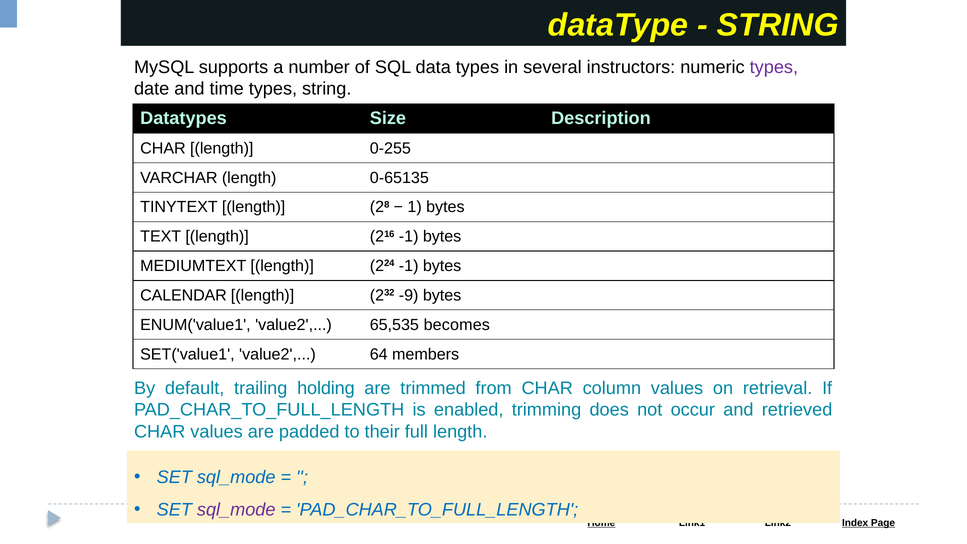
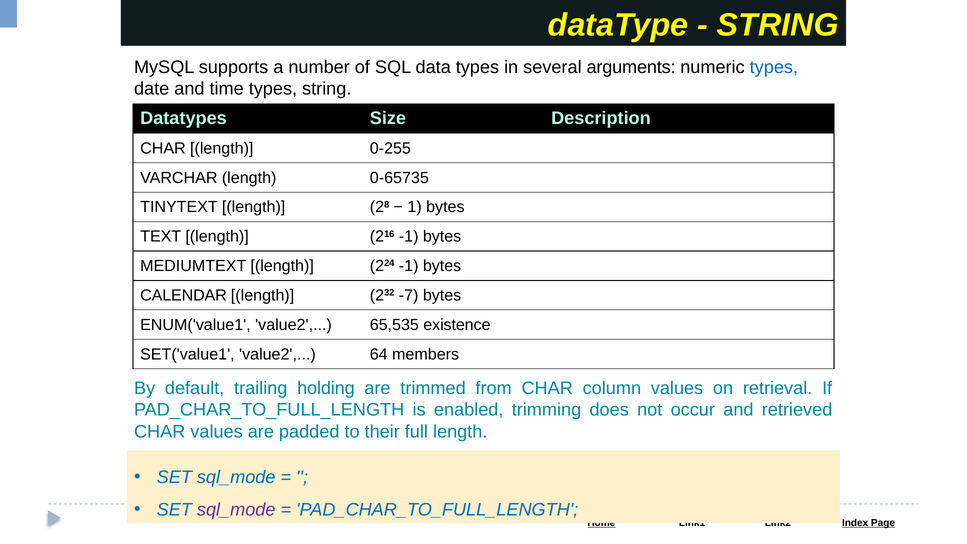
instructors: instructors -> arguments
types at (774, 67) colour: purple -> blue
0-65135: 0-65135 -> 0-65735
-9: -9 -> -7
becomes: becomes -> existence
